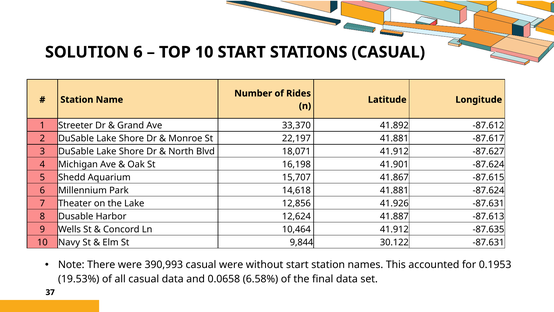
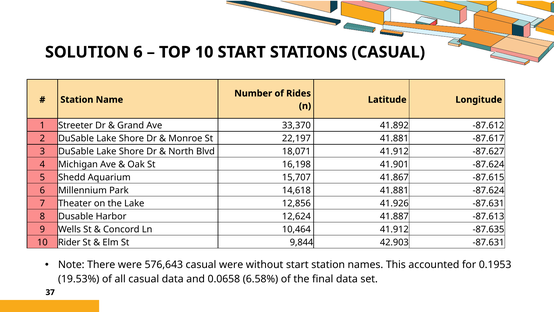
Navy: Navy -> Rider
30.122: 30.122 -> 42.903
390,993: 390,993 -> 576,643
